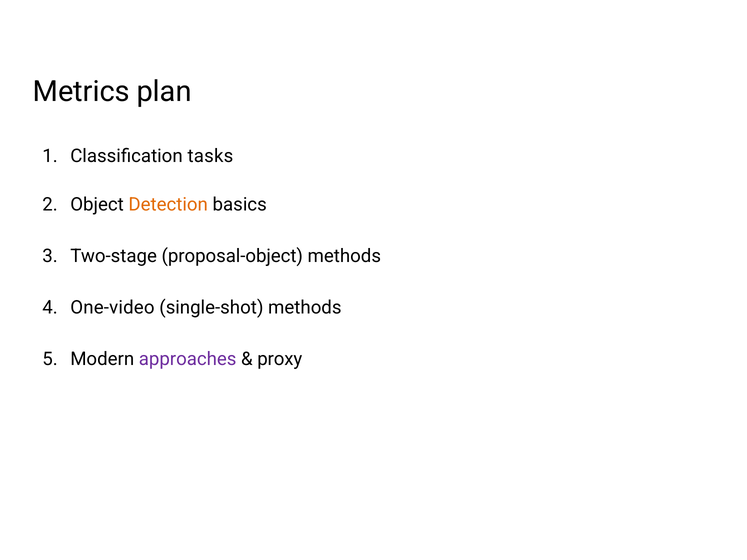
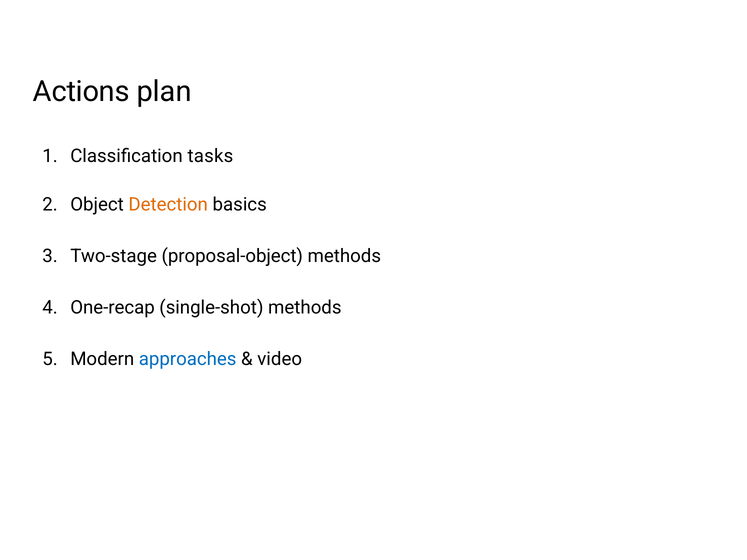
Metrics: Metrics -> Actions
One-video: One-video -> One-recap
approaches colour: purple -> blue
proxy: proxy -> video
